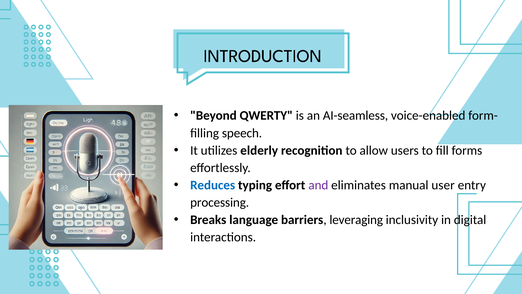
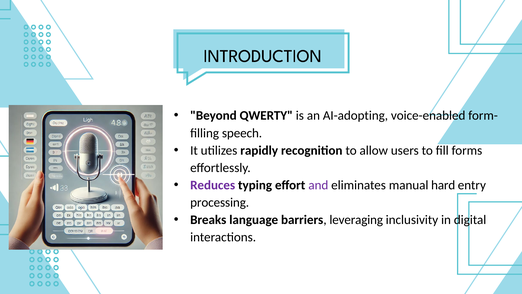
AI-seamless: AI-seamless -> AI-adopting
elderly: elderly -> rapidly
Reduces colour: blue -> purple
user: user -> hard
